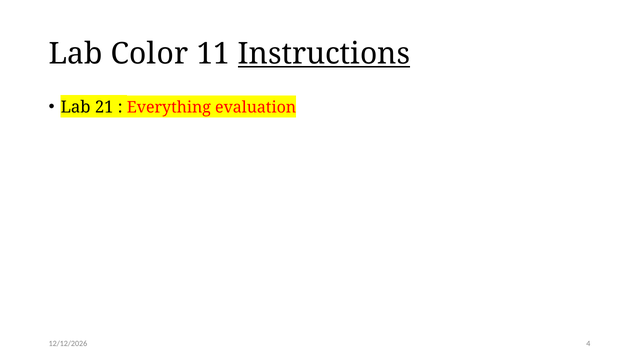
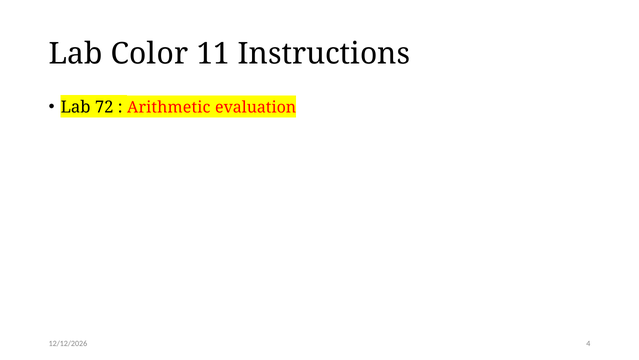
Instructions underline: present -> none
21: 21 -> 72
Everything: Everything -> Arithmetic
